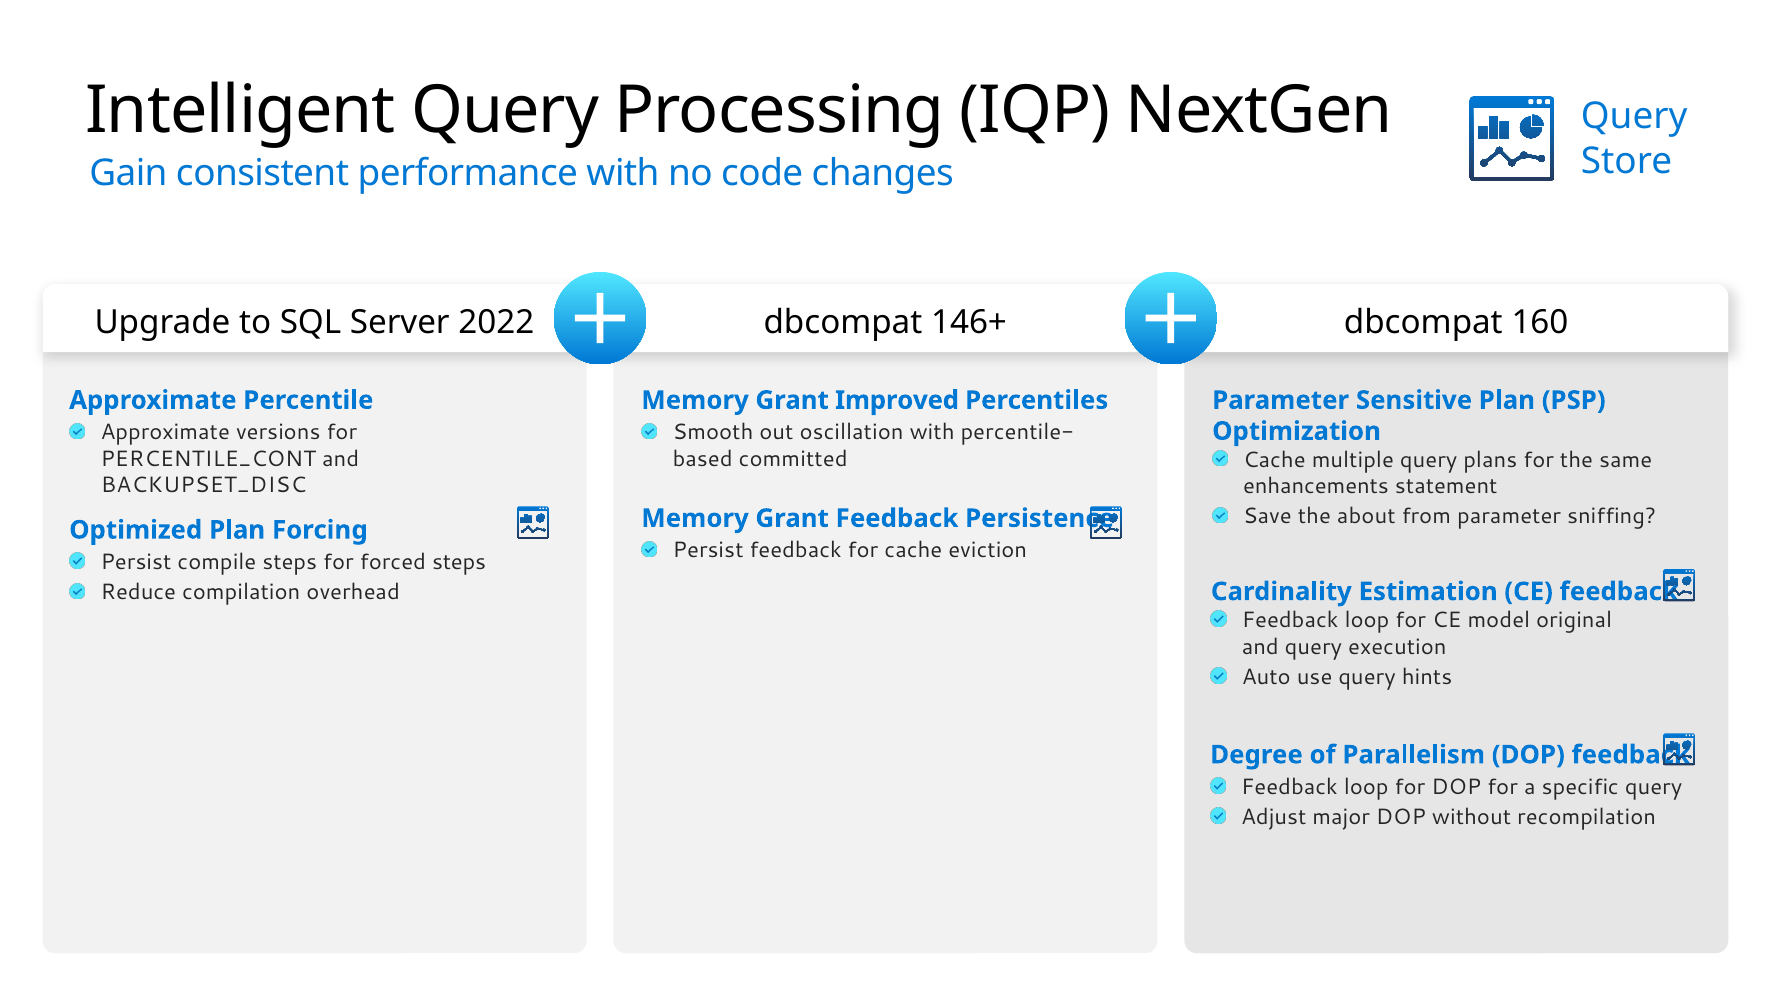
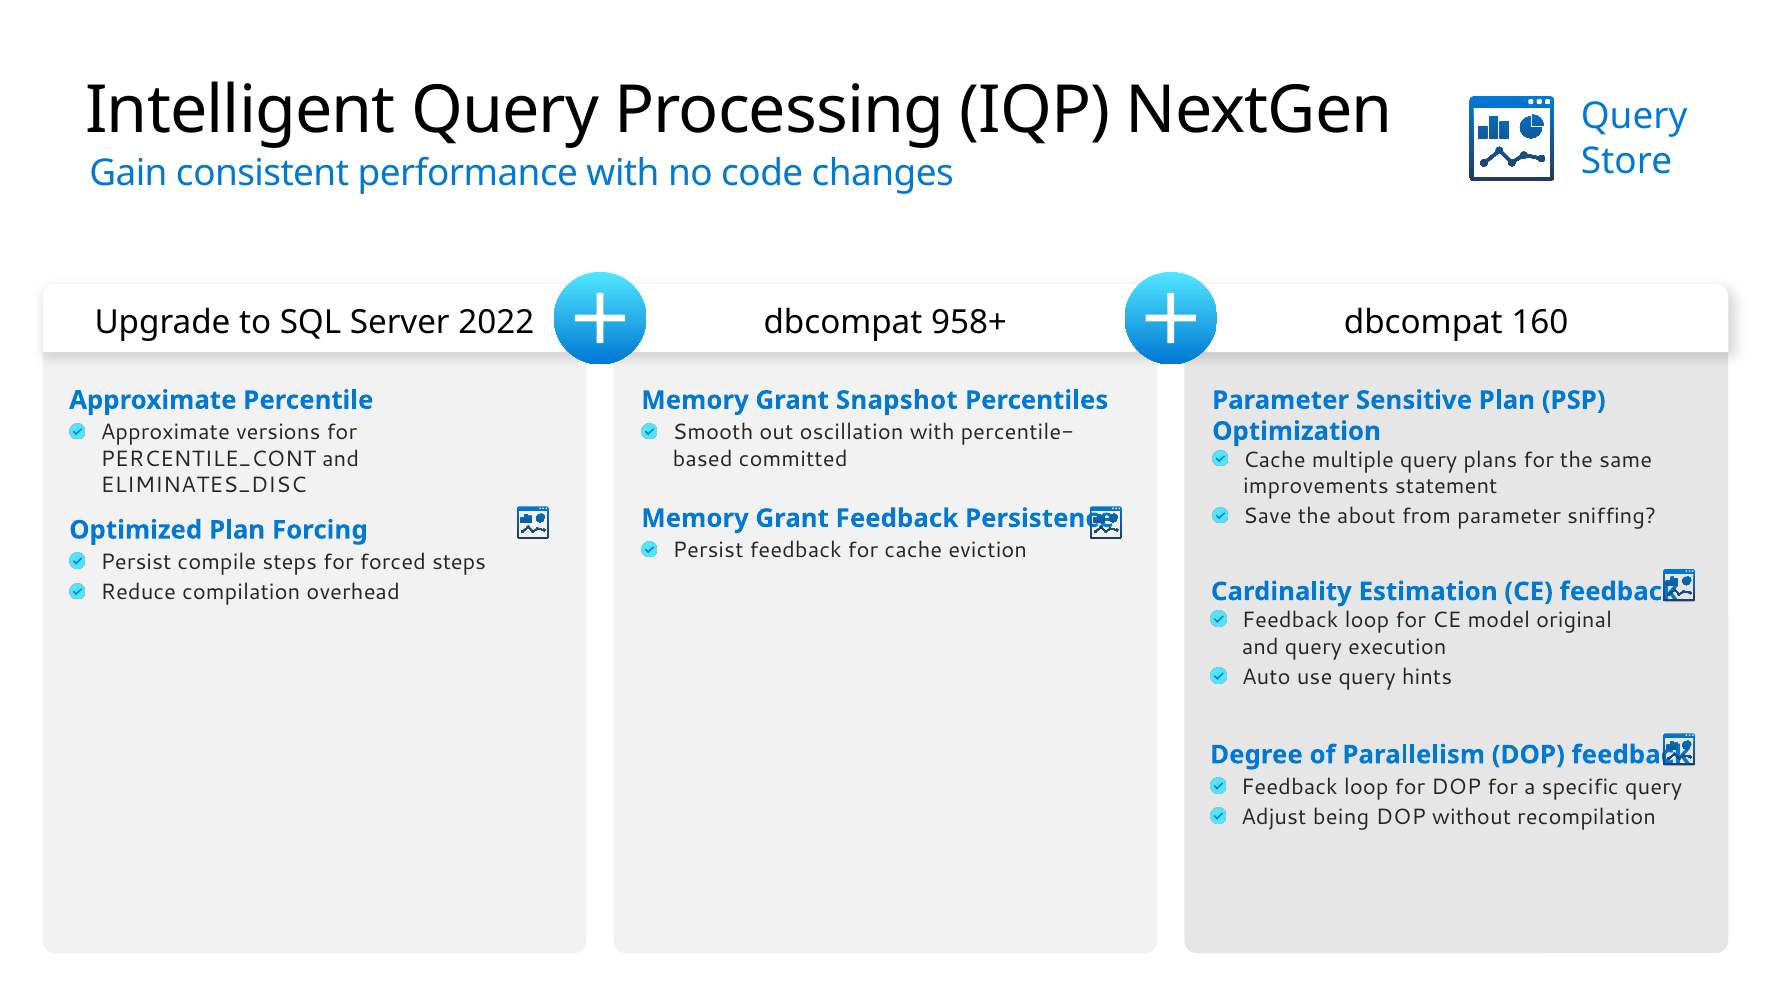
146+: 146+ -> 958+
Improved: Improved -> Snapshot
BACKUPSET_DISC: BACKUPSET_DISC -> ELIMINATES_DISC
enhancements: enhancements -> improvements
major: major -> being
